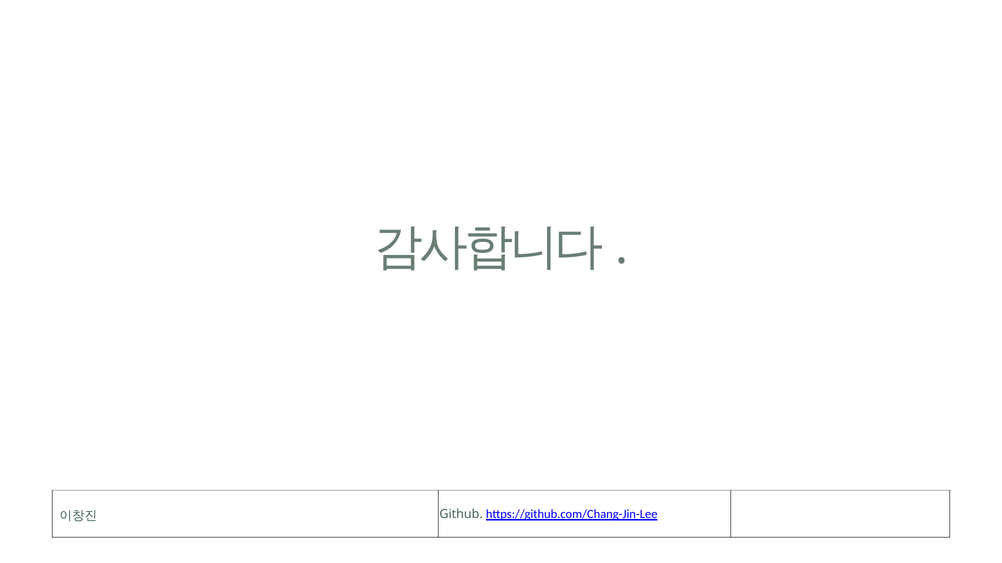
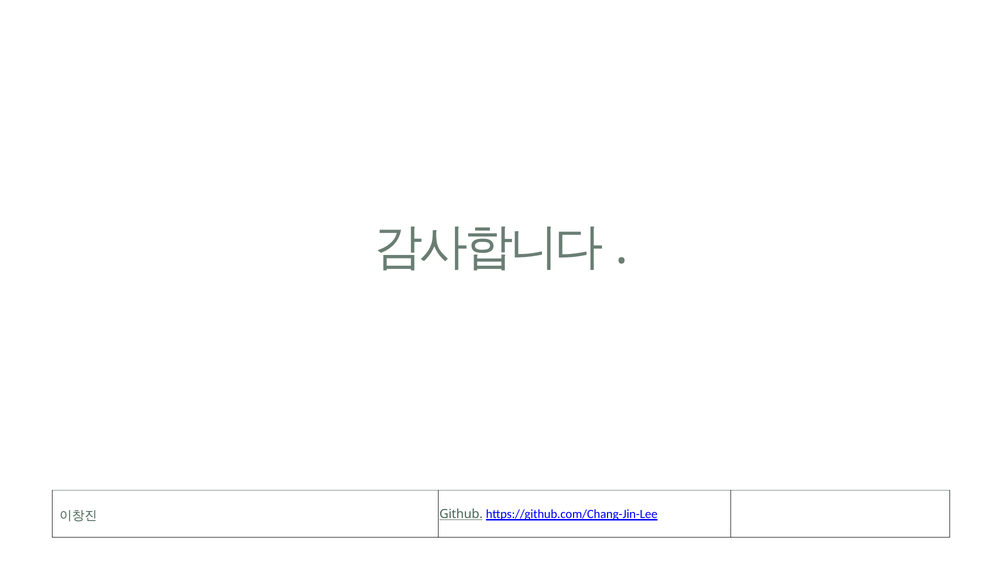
Github underline: none -> present
